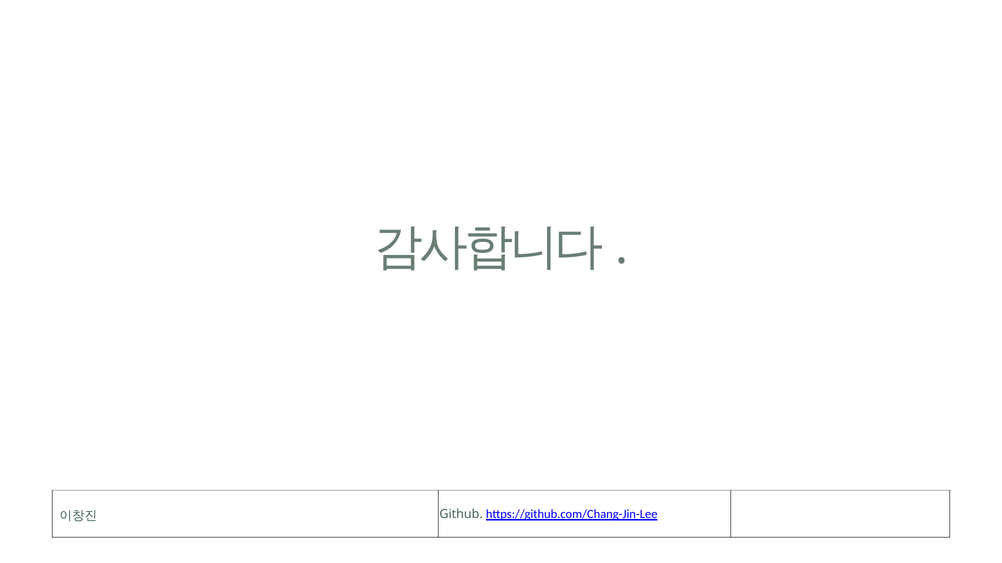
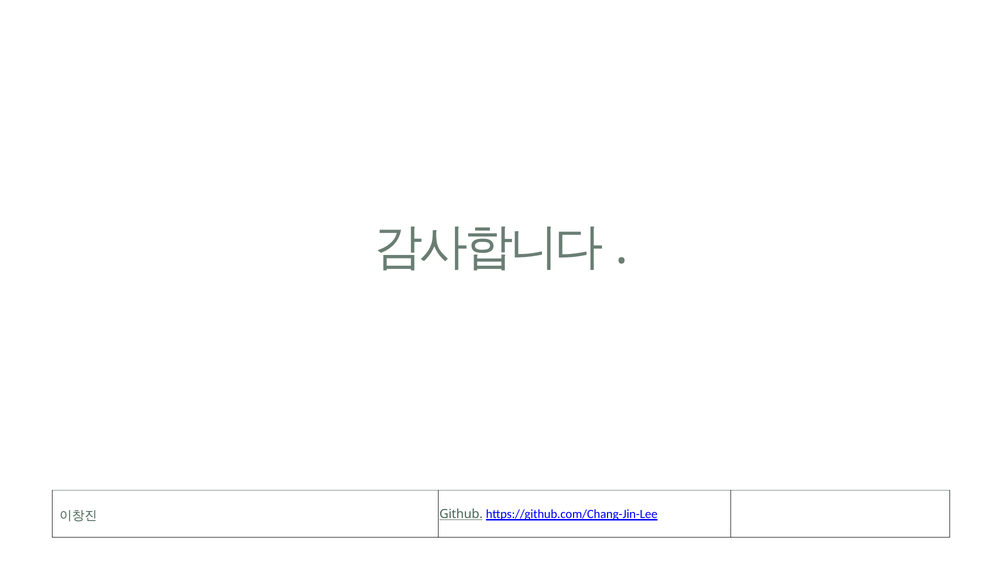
Github underline: none -> present
